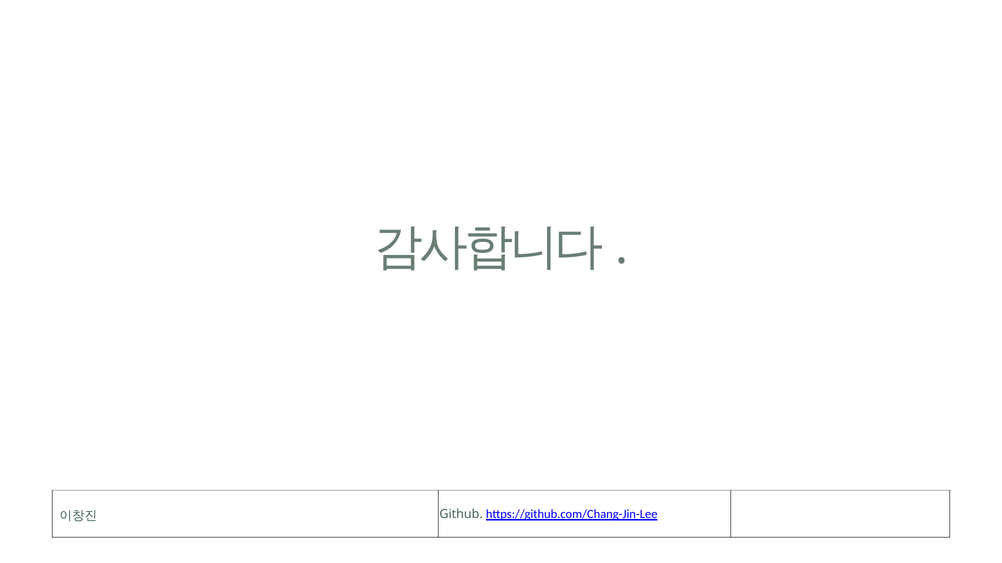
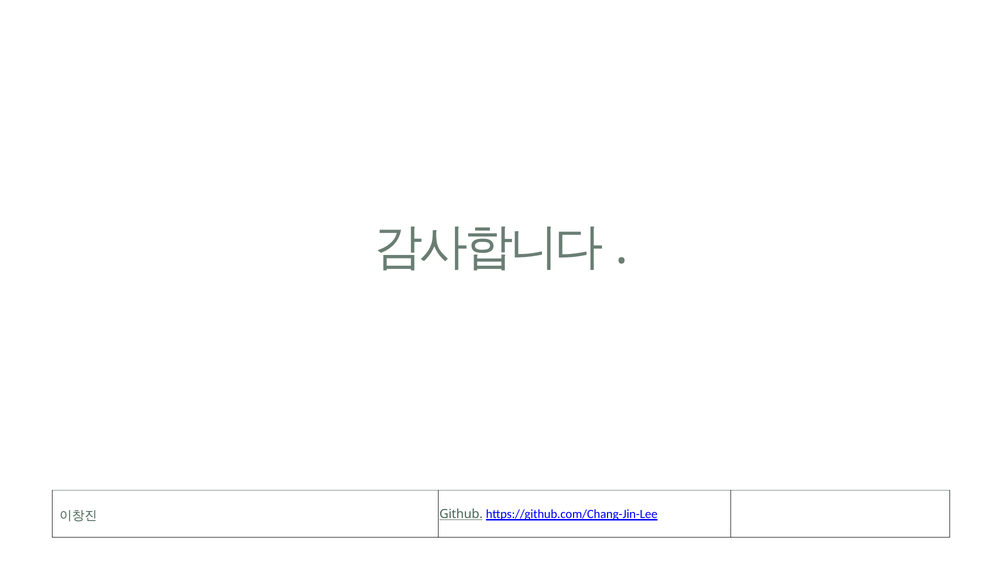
Github underline: none -> present
